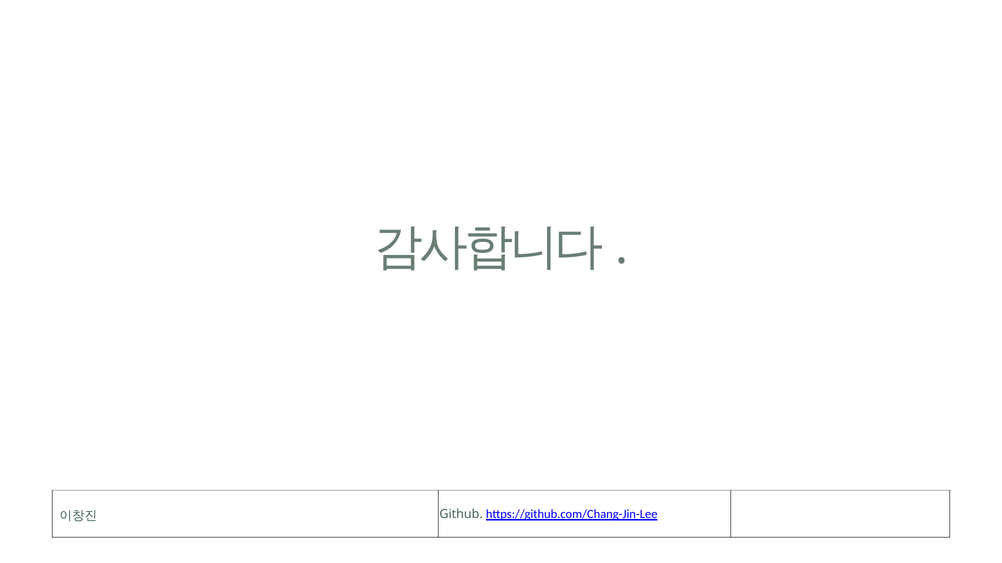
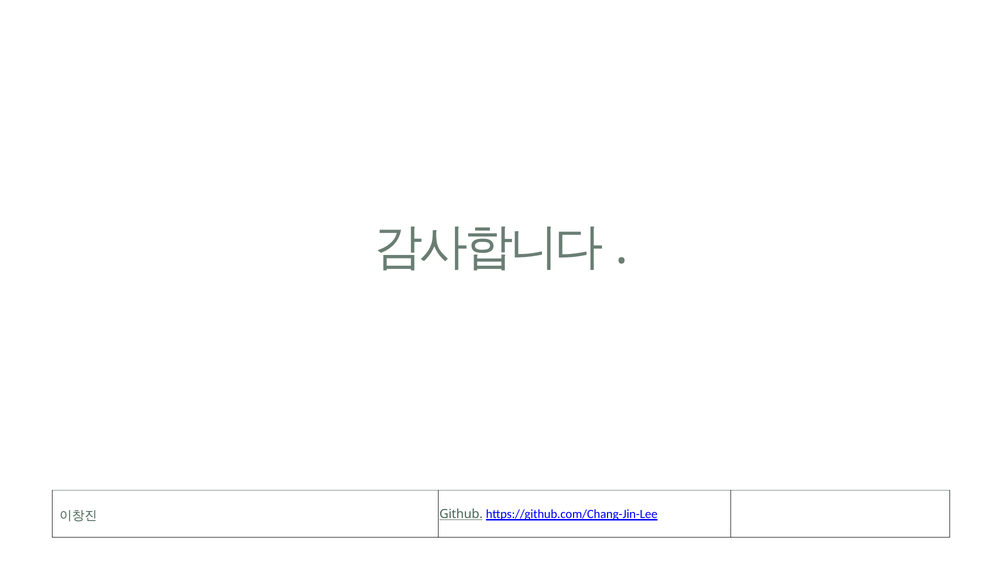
Github underline: none -> present
